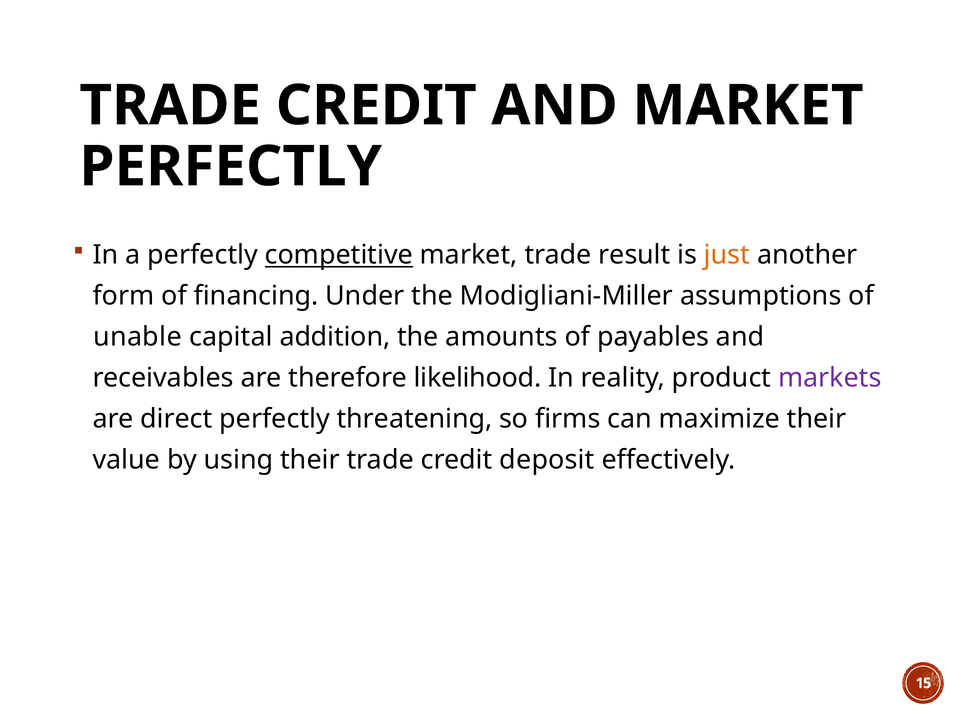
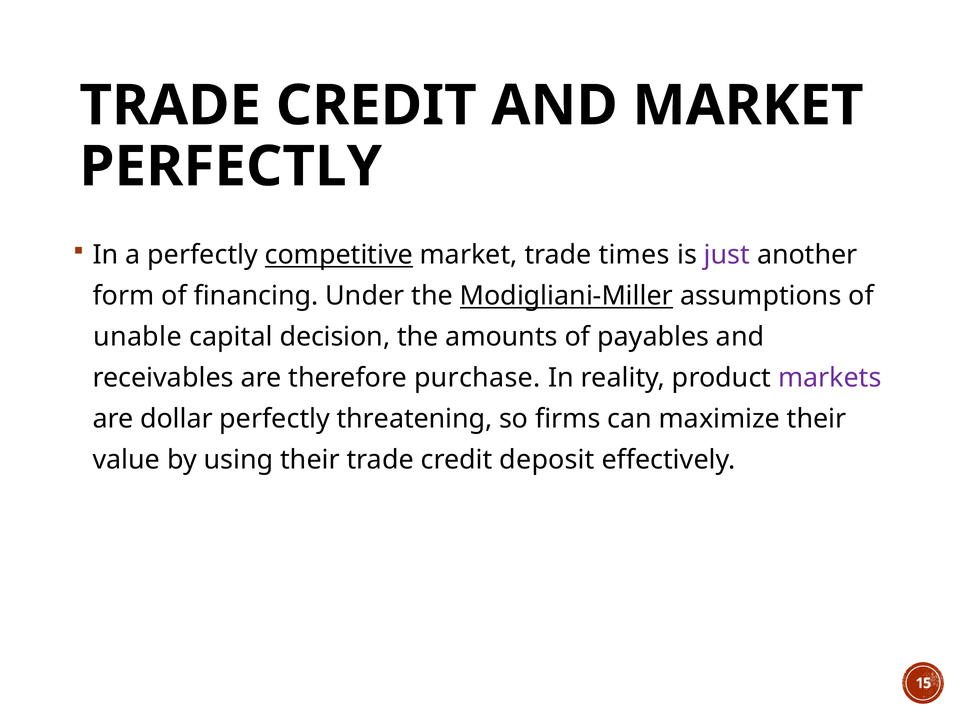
result: result -> times
just colour: orange -> purple
Modigliani-Miller underline: none -> present
addition: addition -> decision
likelihood: likelihood -> purchase
direct: direct -> dollar
